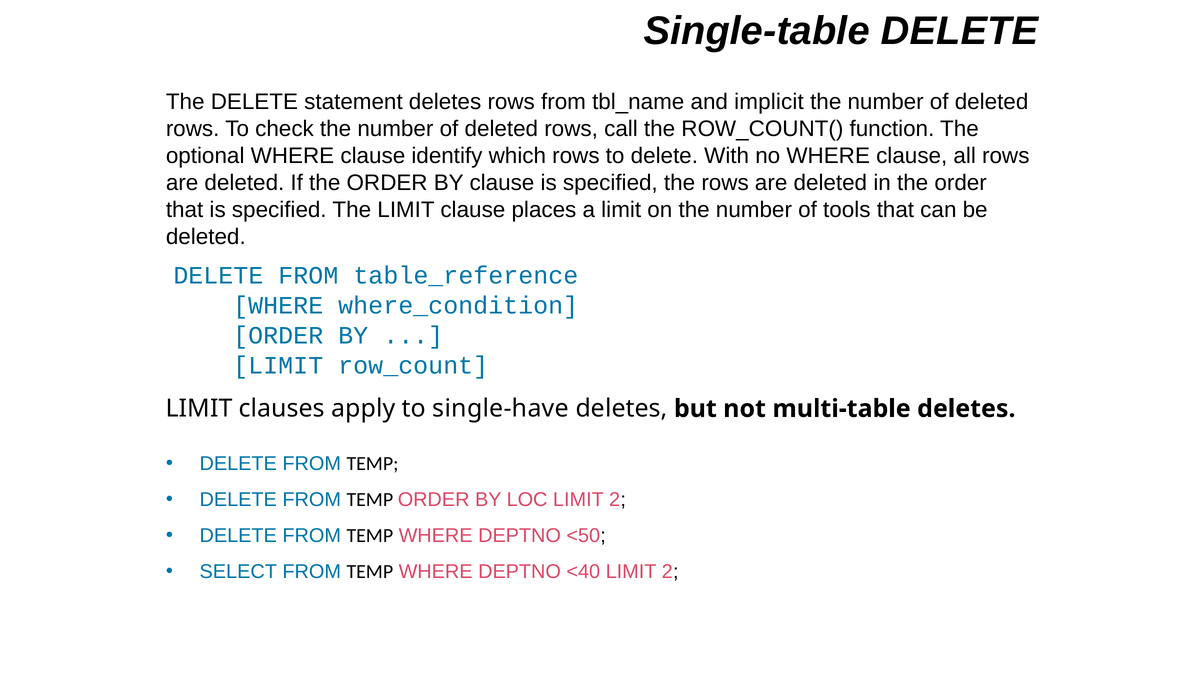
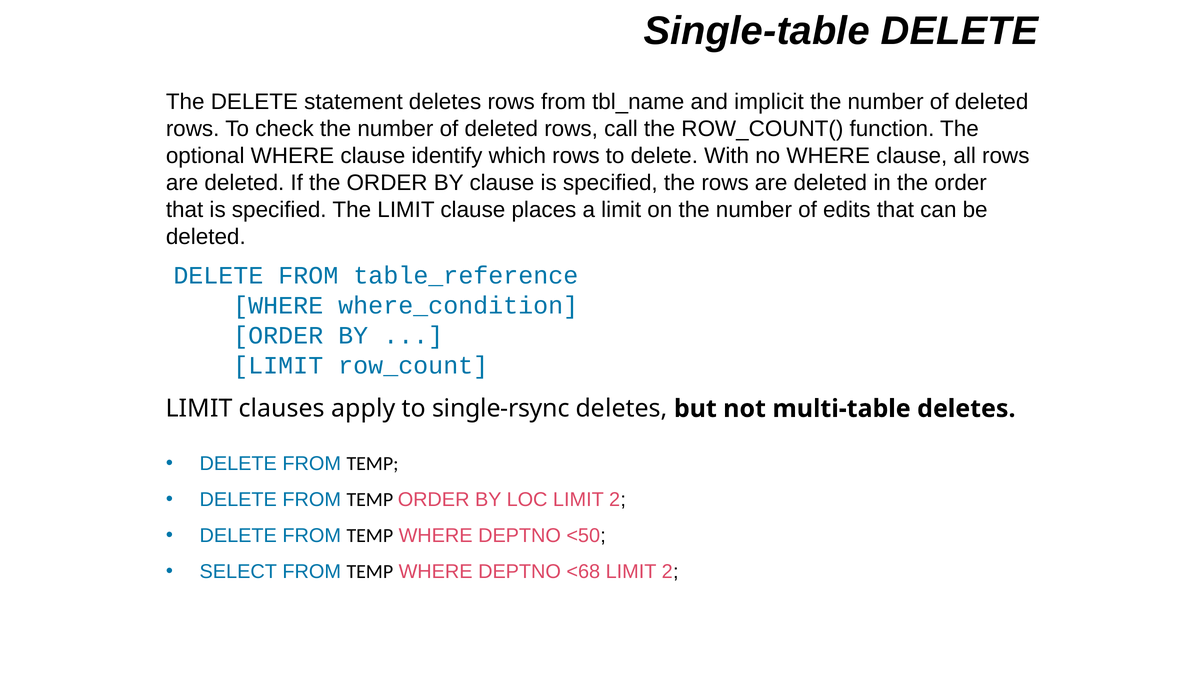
tools: tools -> edits
single-have: single-have -> single-rsync
<40: <40 -> <68
